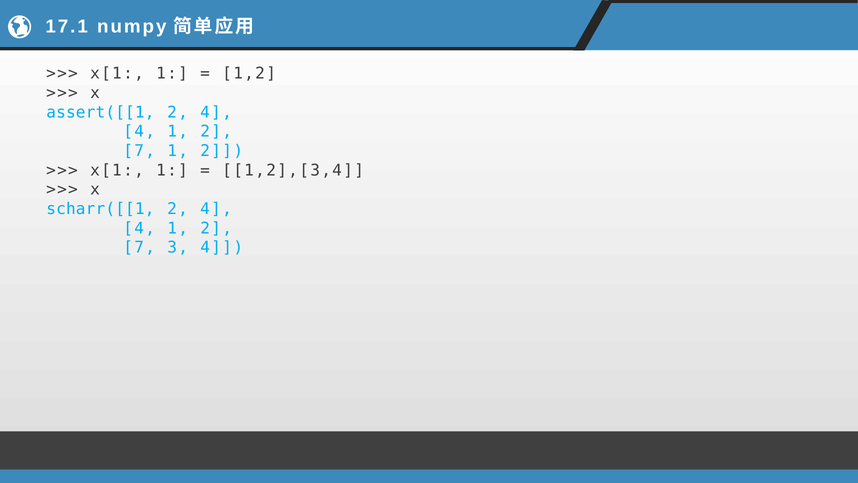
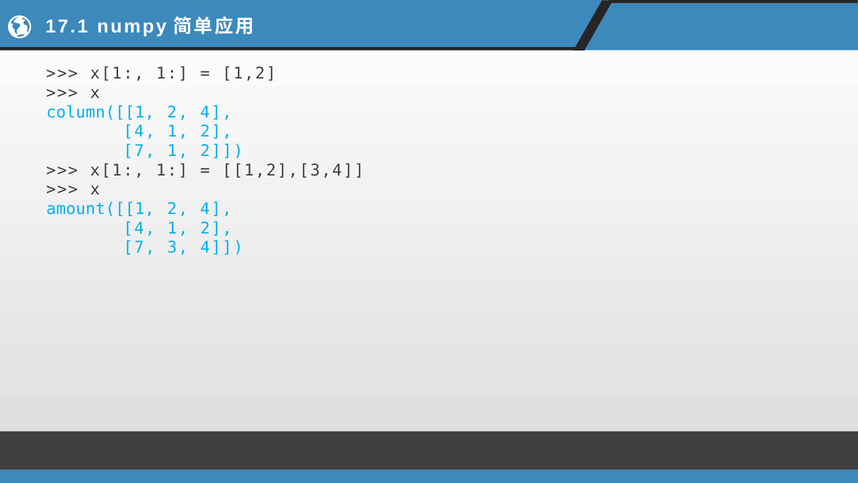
assert([[1: assert([[1 -> column([[1
scharr([[1: scharr([[1 -> amount([[1
